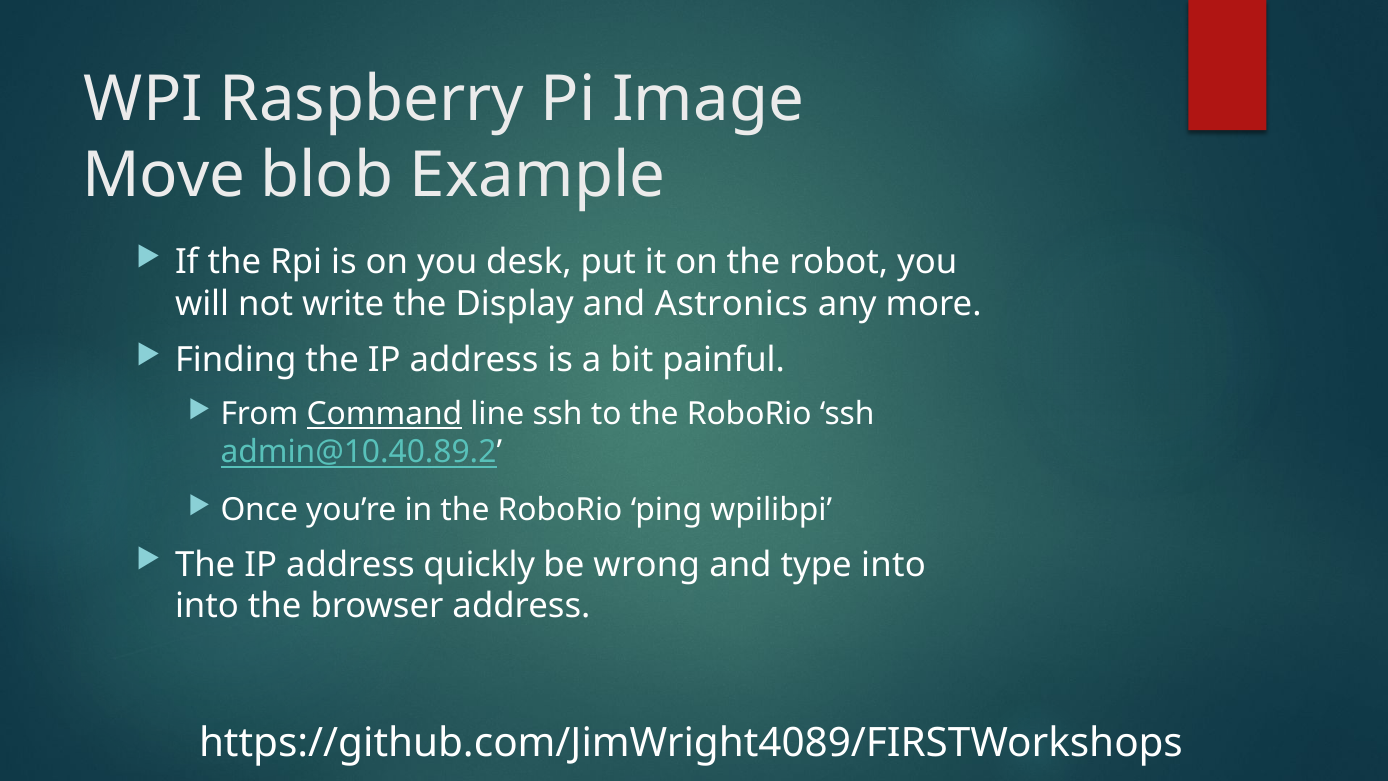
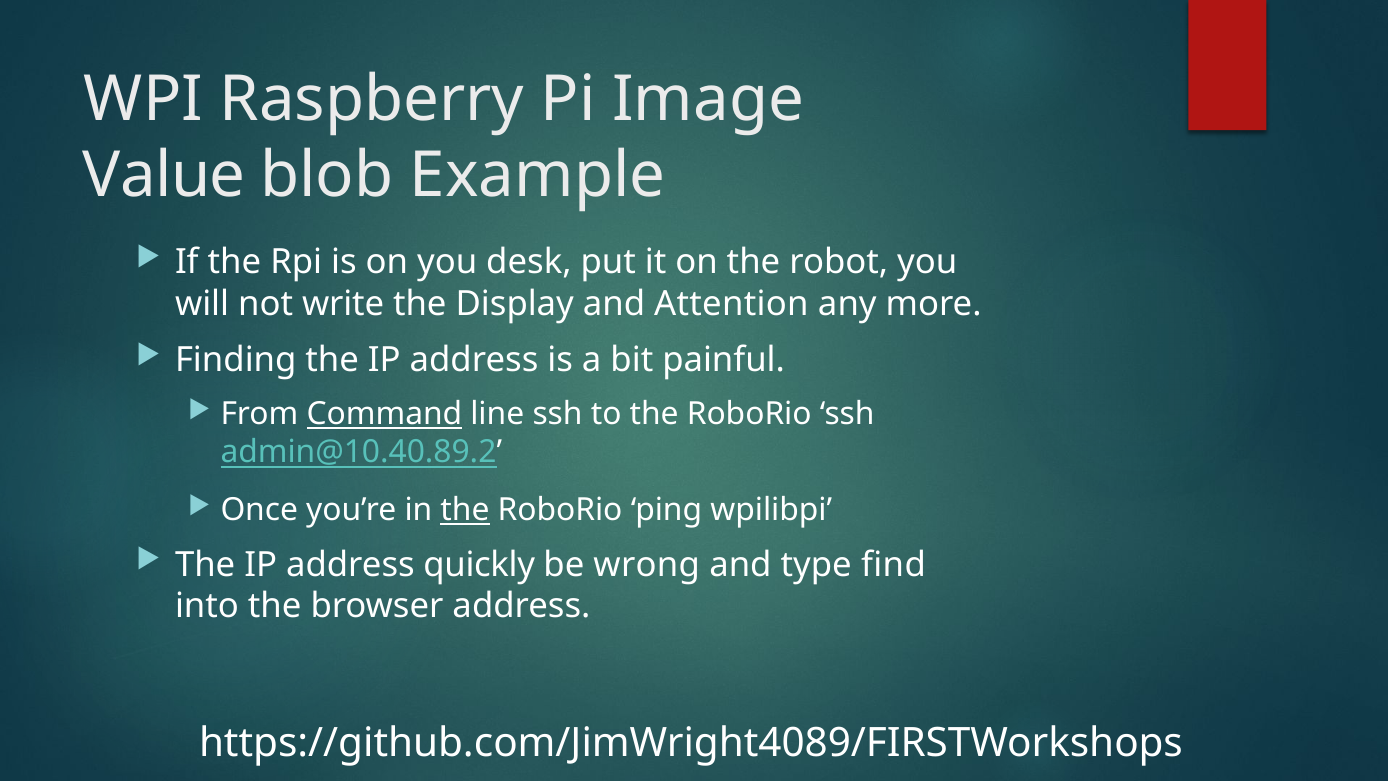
Move: Move -> Value
Astronics: Astronics -> Attention
the at (465, 510) underline: none -> present
type into: into -> find
